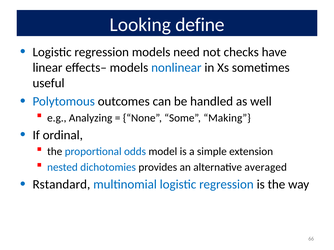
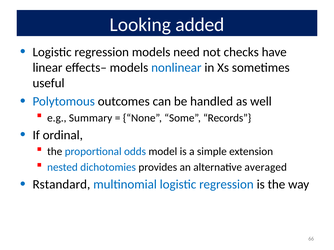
define: define -> added
Analyzing: Analyzing -> Summary
Making: Making -> Records
